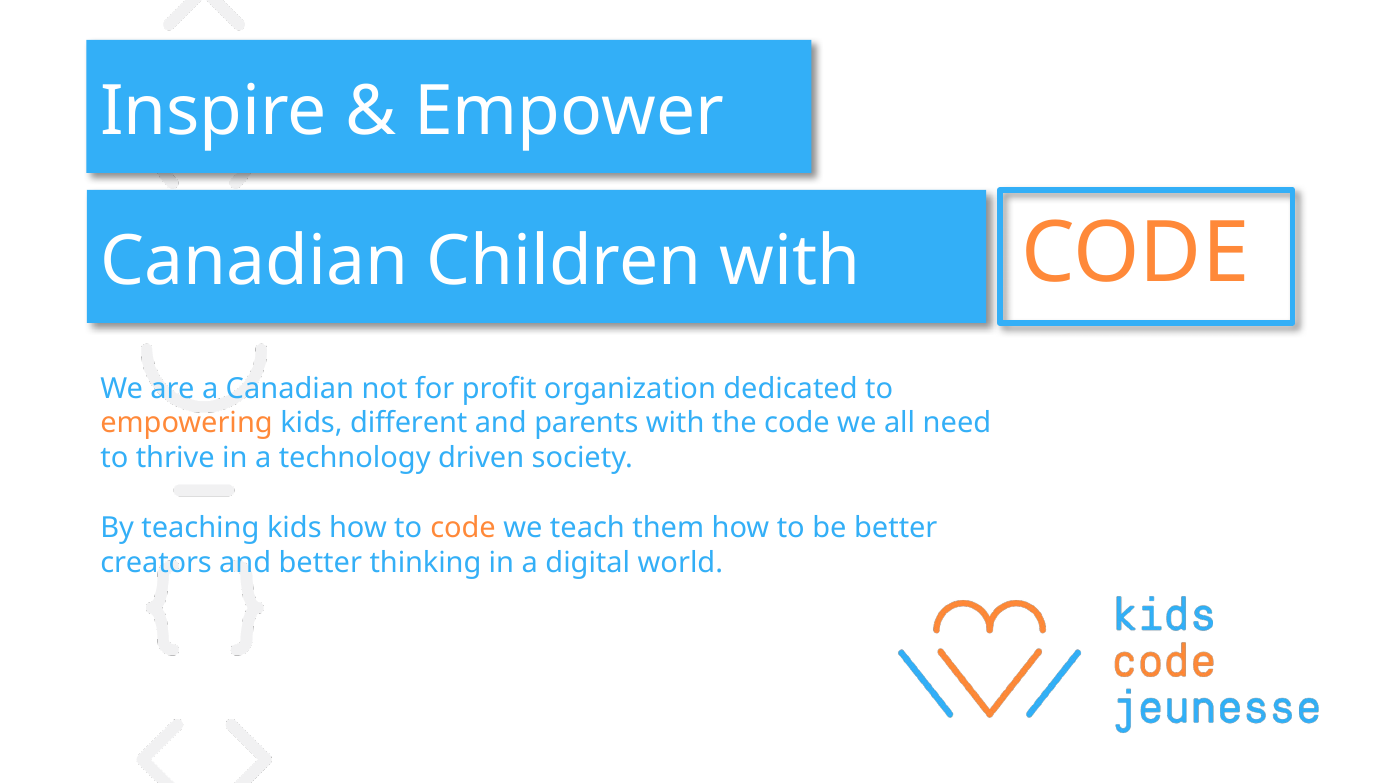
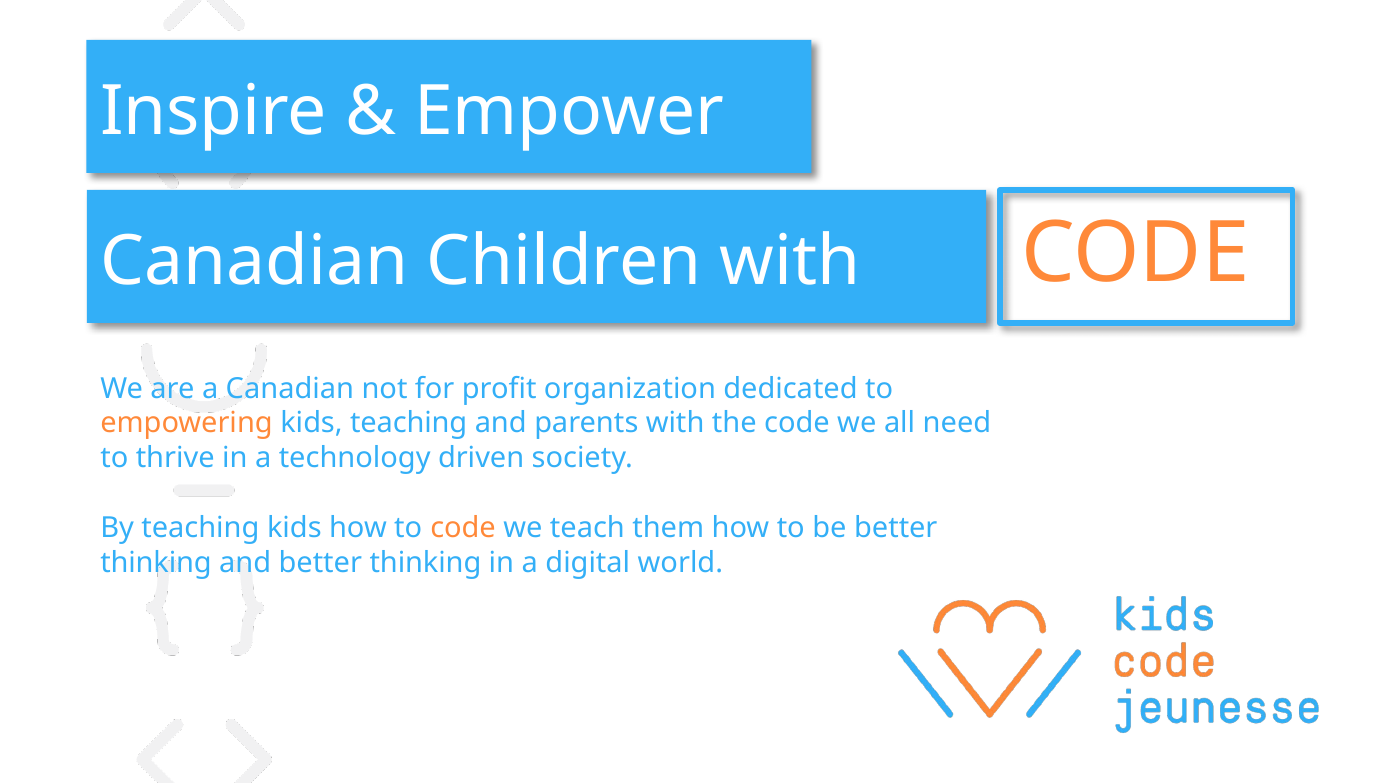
kids different: different -> teaching
creators at (156, 563): creators -> thinking
